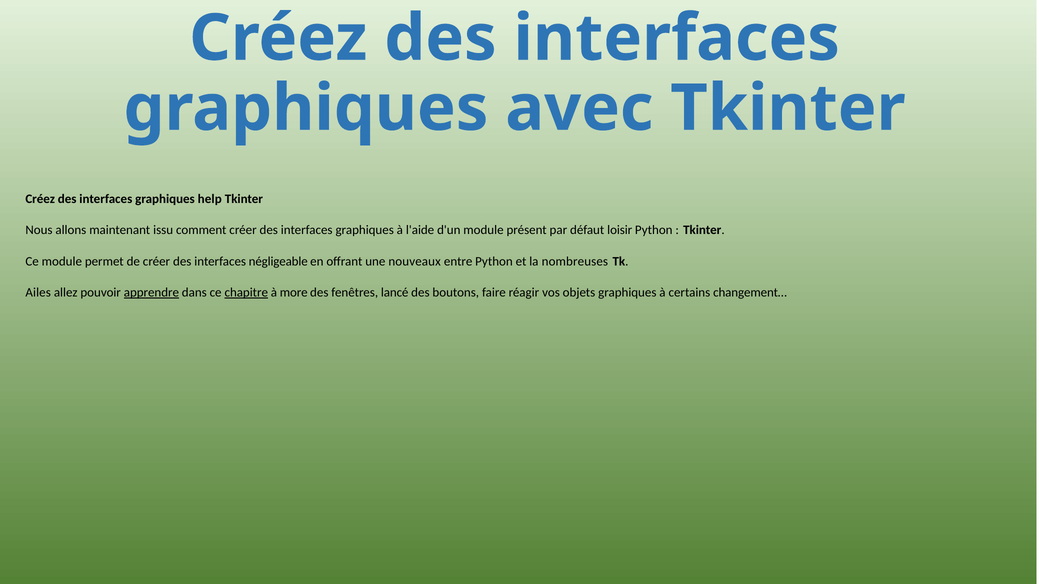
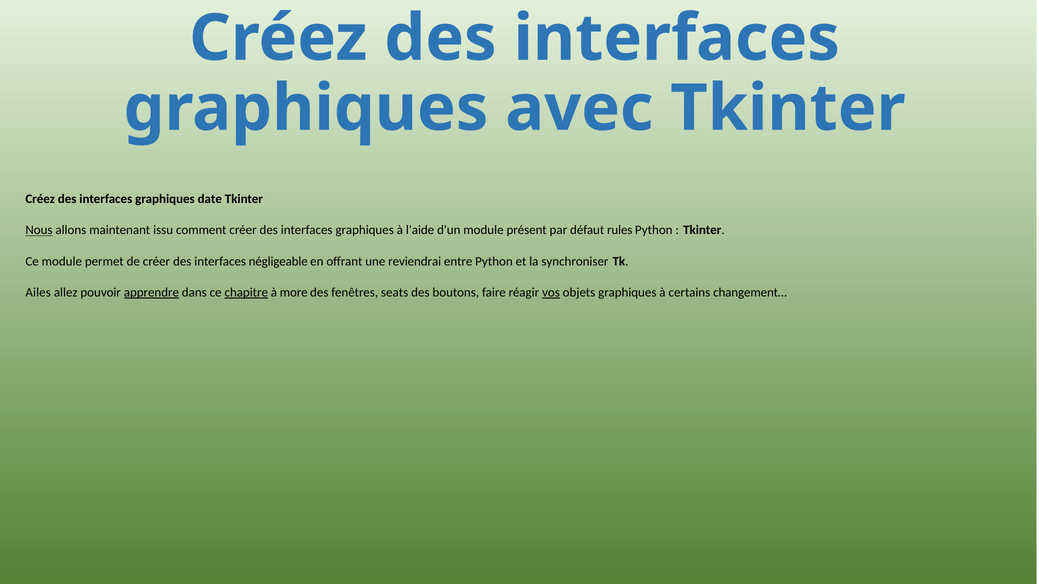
help: help -> date
Nous underline: none -> present
loisir: loisir -> rules
nouveaux: nouveaux -> reviendrai
nombreuses: nombreuses -> synchroniser
lancé: lancé -> seats
vos underline: none -> present
